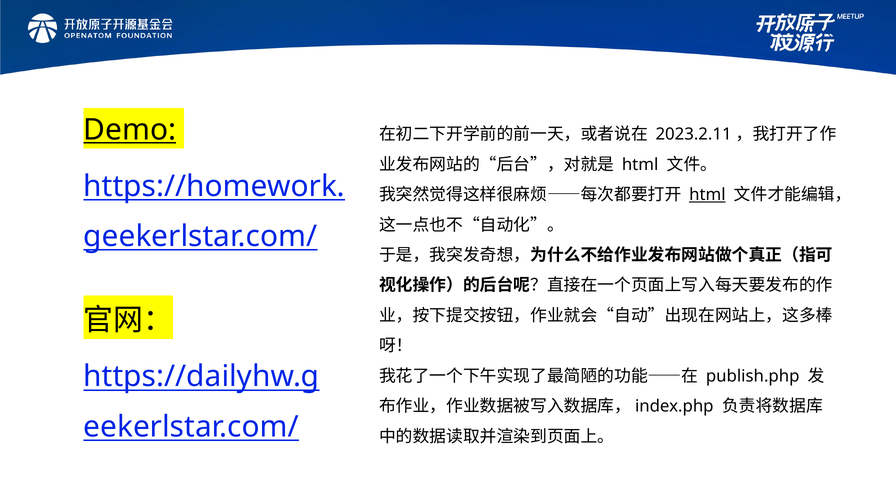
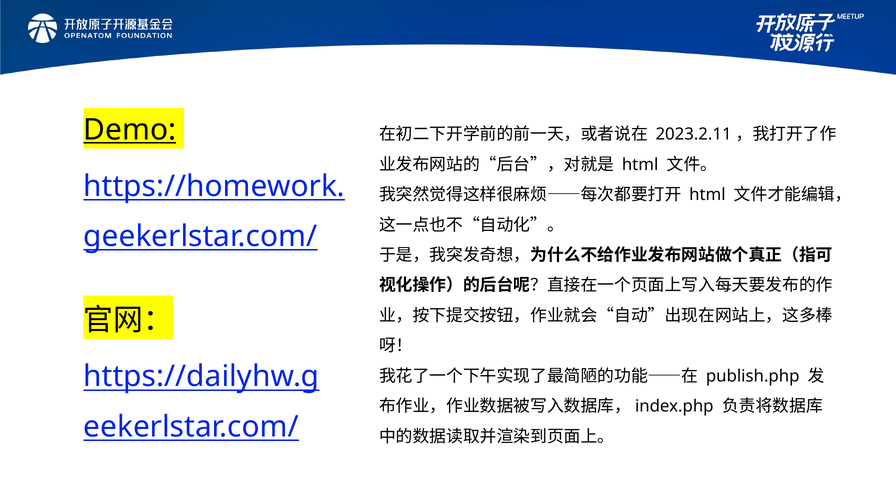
html at (707, 195) underline: present -> none
